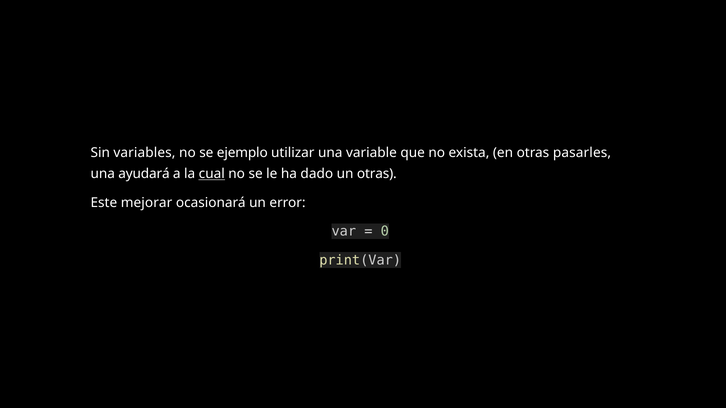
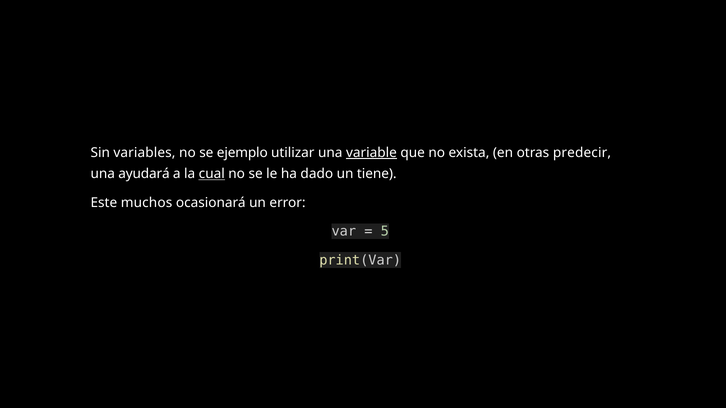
variable underline: none -> present
pasarles: pasarles -> predecir
un otras: otras -> tiene
mejorar: mejorar -> muchos
0: 0 -> 5
